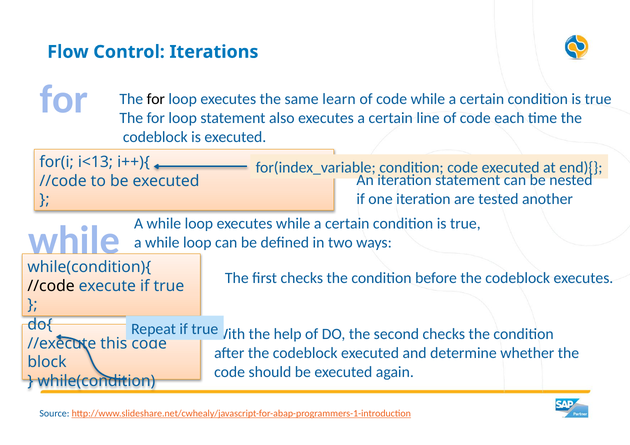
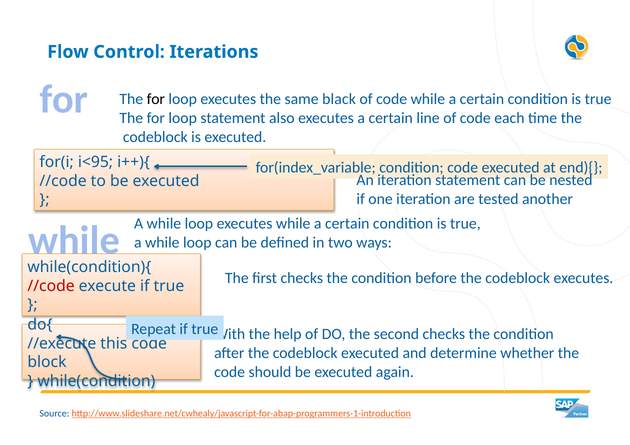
learn: learn -> black
i<13: i<13 -> i<95
//code at (51, 286) colour: black -> red
